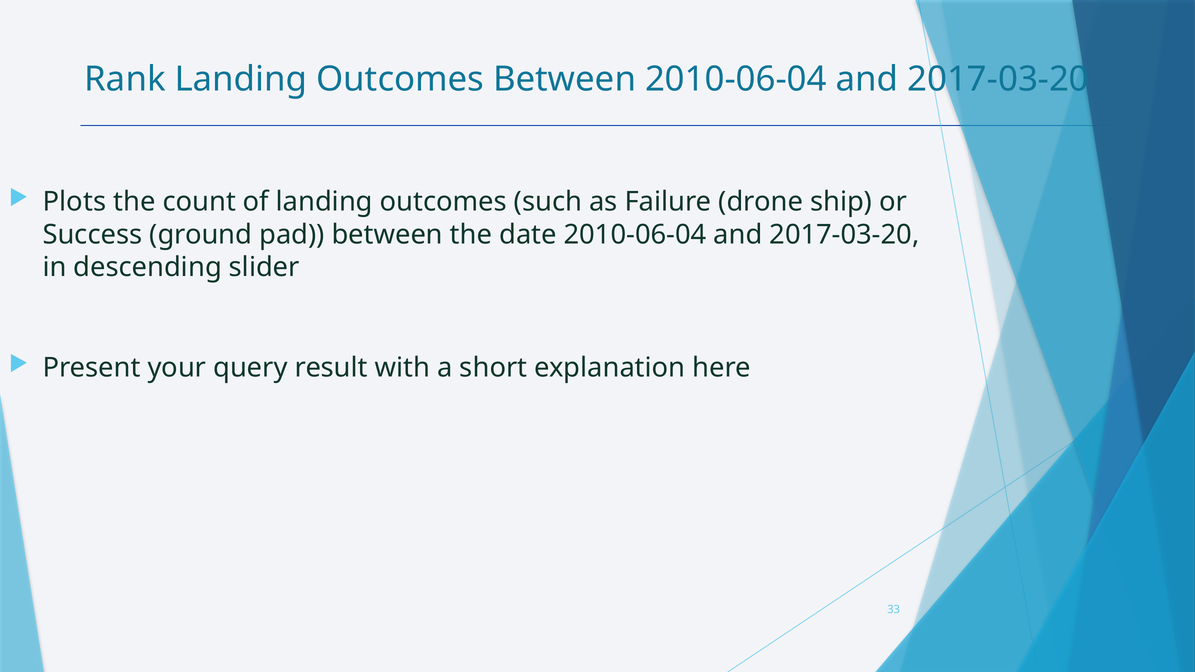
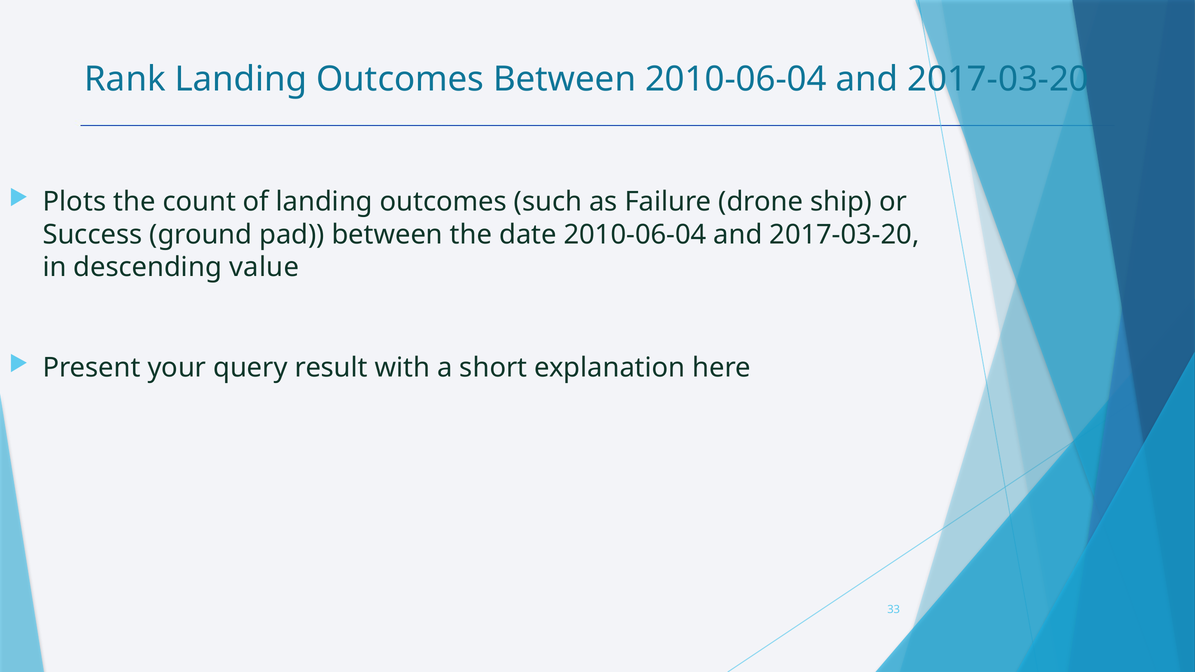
slider: slider -> value
